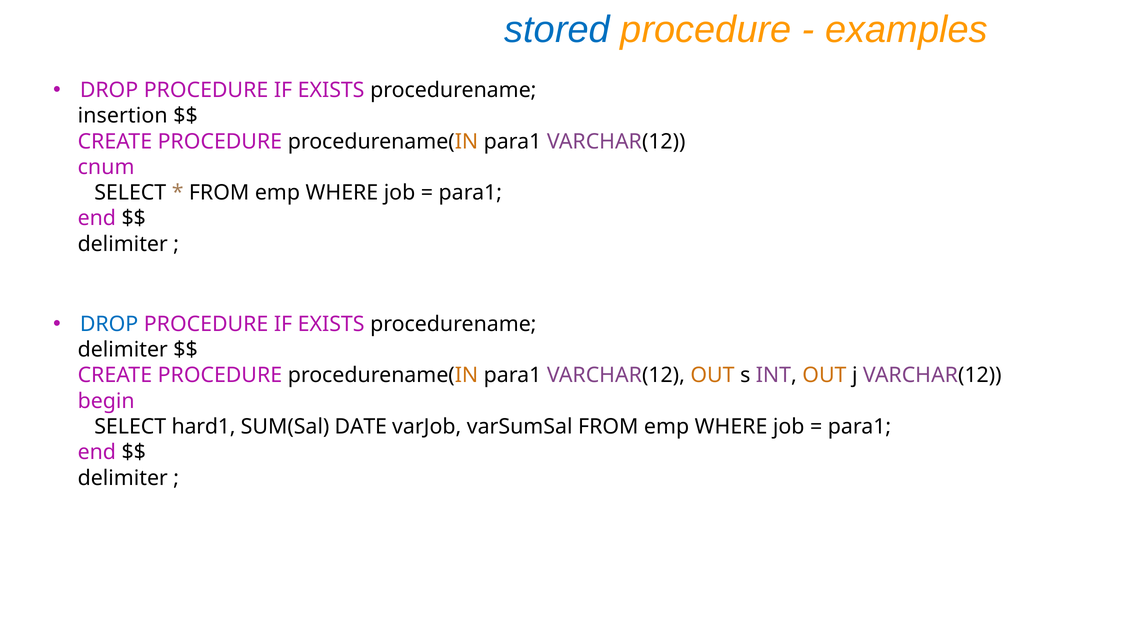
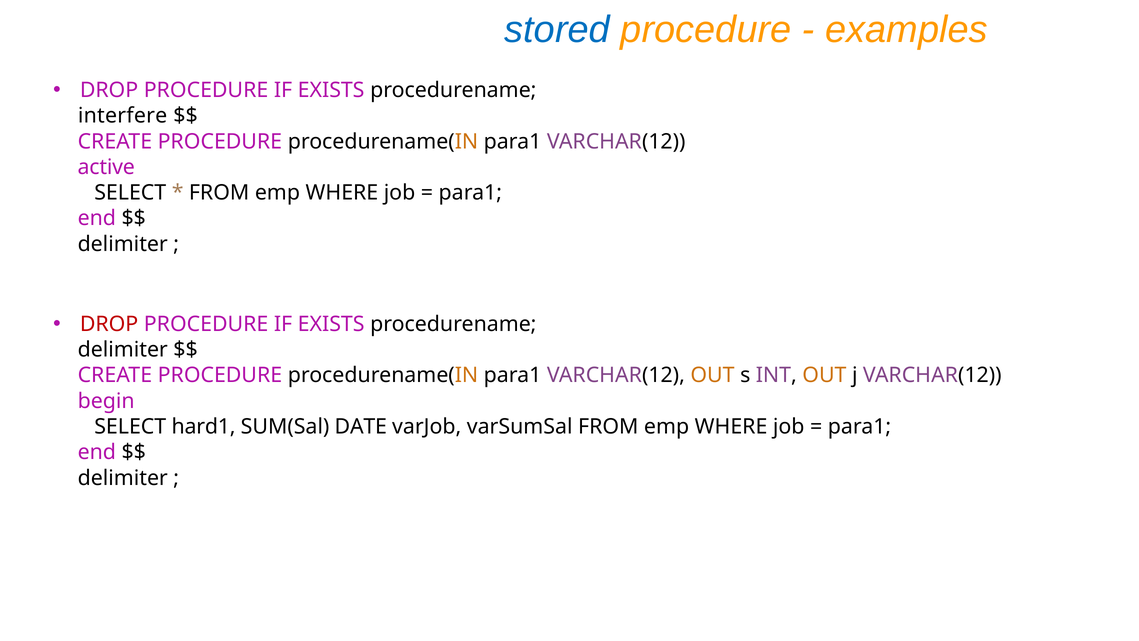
insertion: insertion -> interfere
cnum: cnum -> active
DROP at (109, 324) colour: blue -> red
